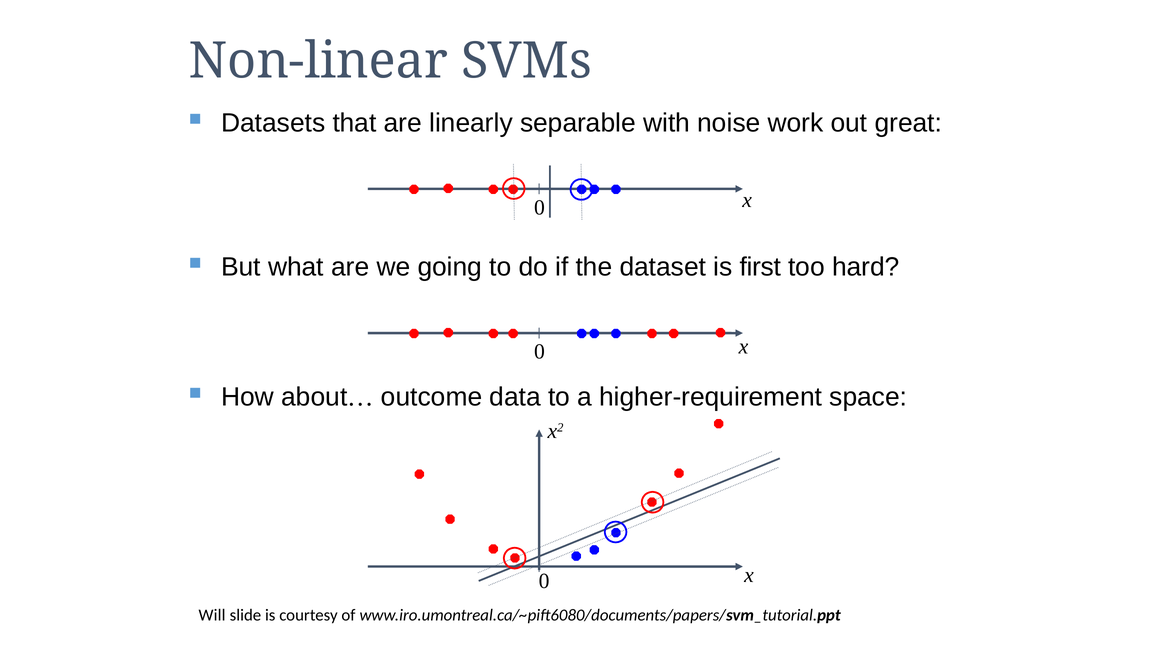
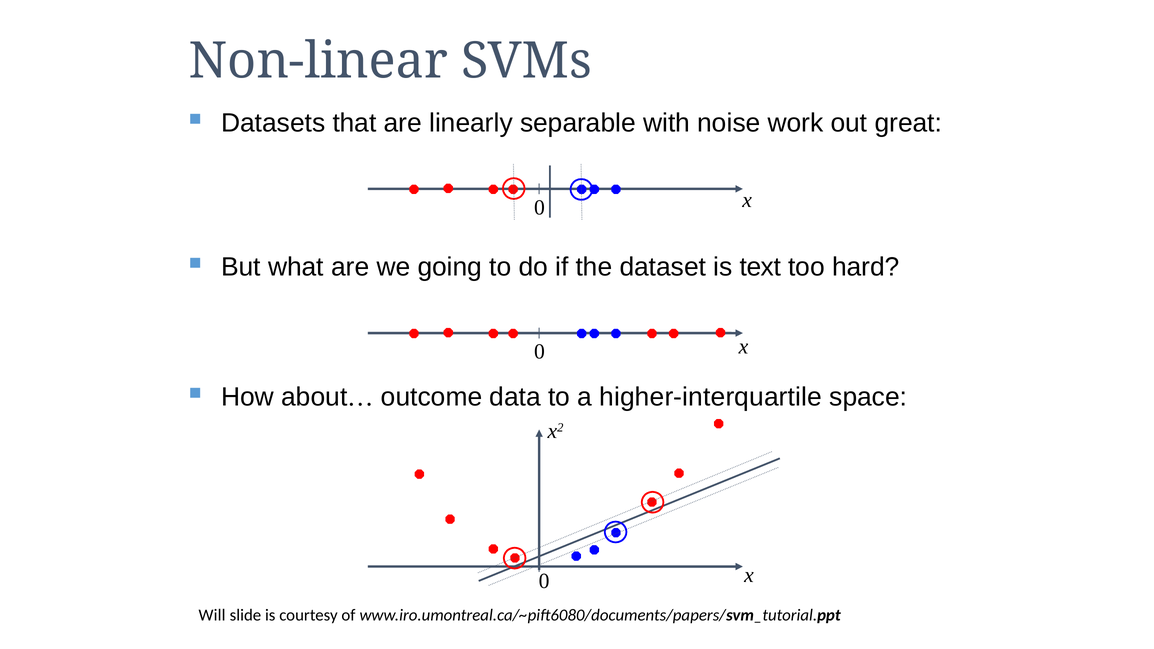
first: first -> text
higher-requirement: higher-requirement -> higher-interquartile
